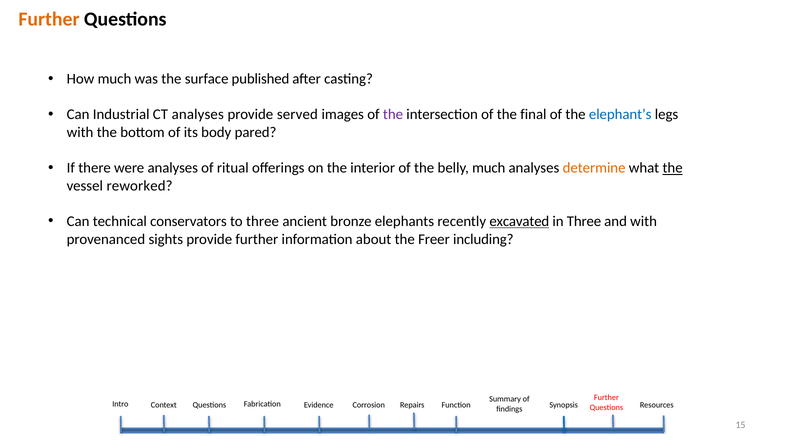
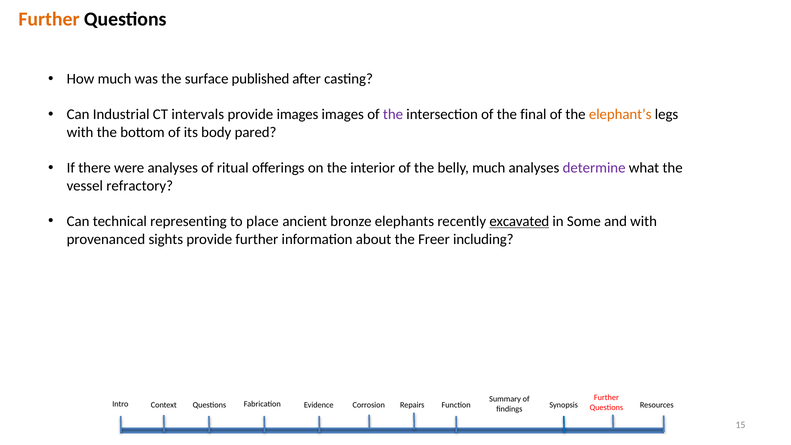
CT analyses: analyses -> intervals
provide served: served -> images
elephant’s colour: blue -> orange
determine colour: orange -> purple
the at (673, 168) underline: present -> none
reworked: reworked -> refractory
conservators: conservators -> representing
to three: three -> place
in Three: Three -> Some
